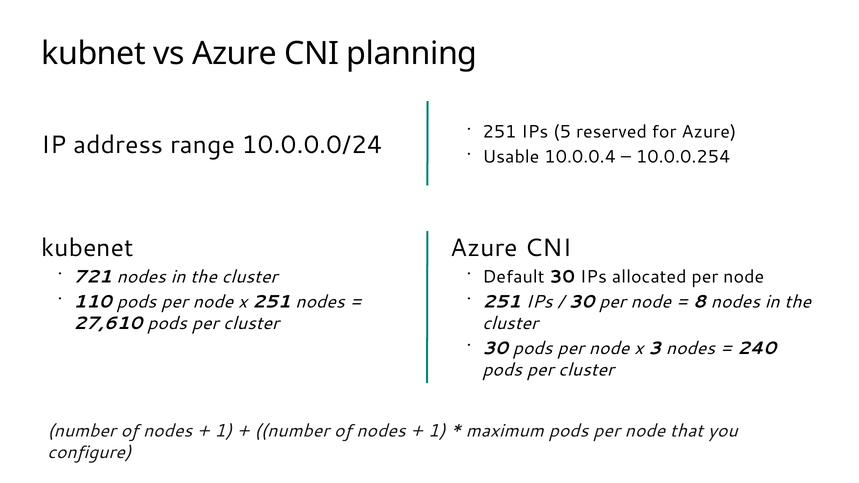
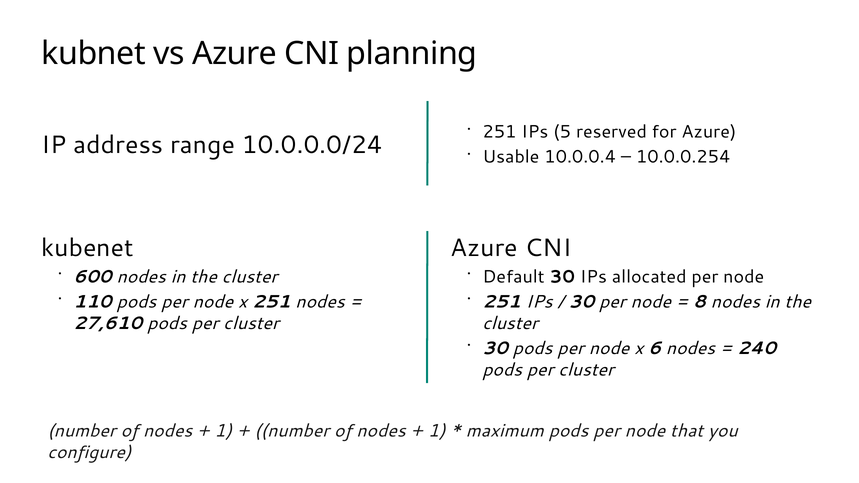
721: 721 -> 600
3: 3 -> 6
